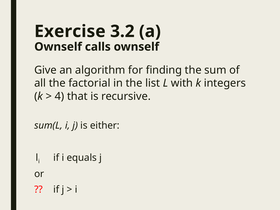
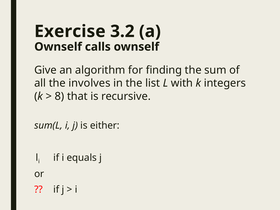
factorial: factorial -> involves
4: 4 -> 8
